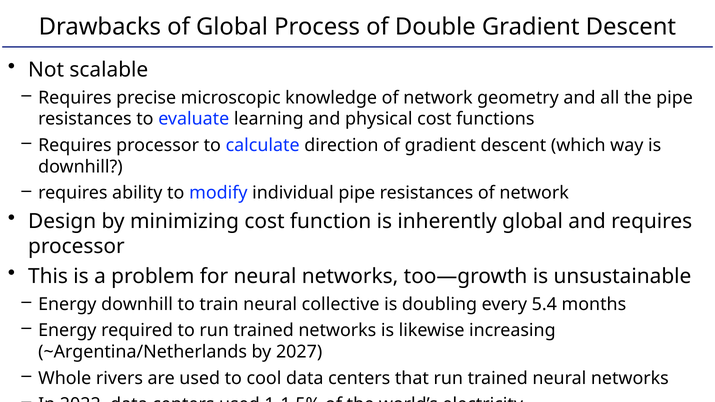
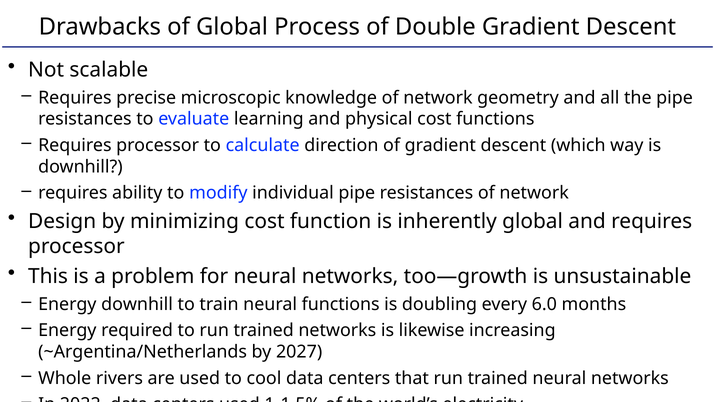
neural collective: collective -> functions
5.4: 5.4 -> 6.0
